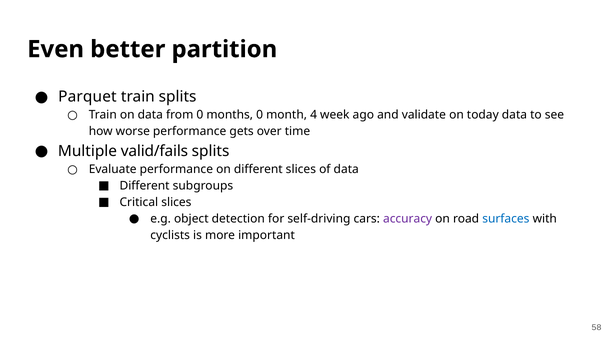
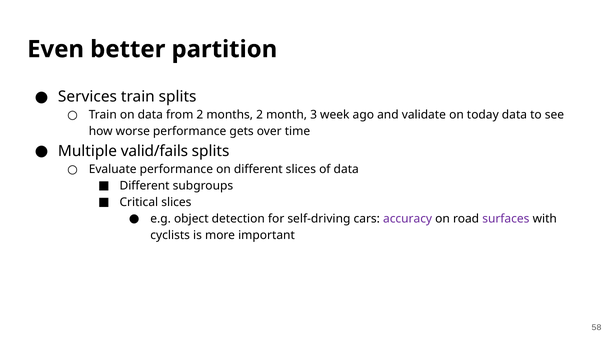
Parquet: Parquet -> Services
from 0: 0 -> 2
months 0: 0 -> 2
4: 4 -> 3
surfaces colour: blue -> purple
